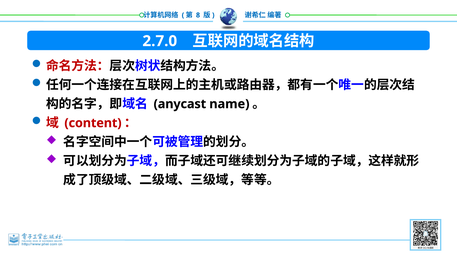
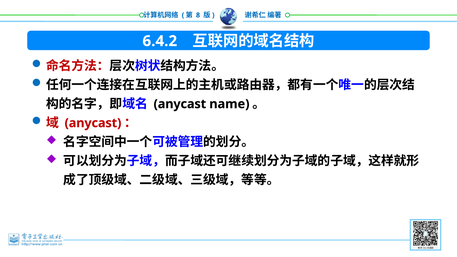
2.7.0: 2.7.0 -> 6.4.2
content at (93, 123): content -> anycast
